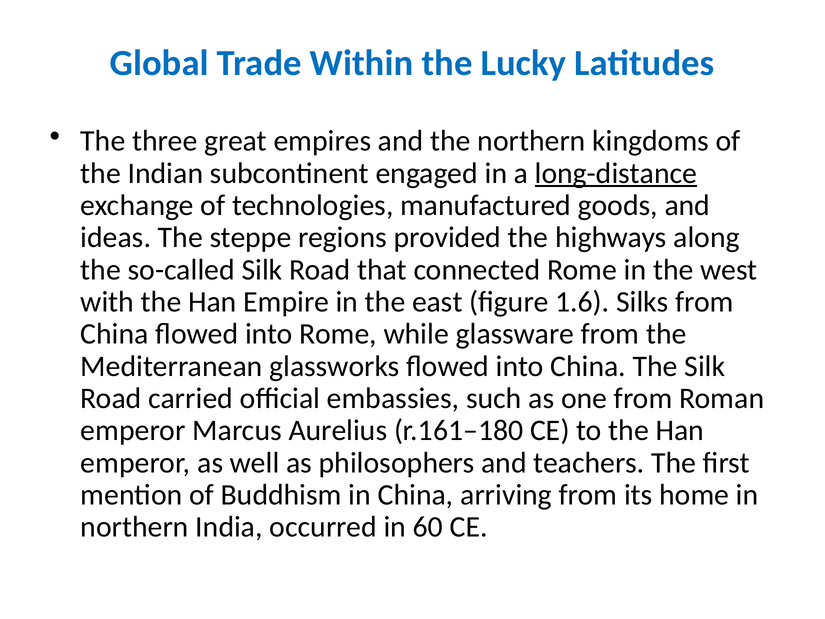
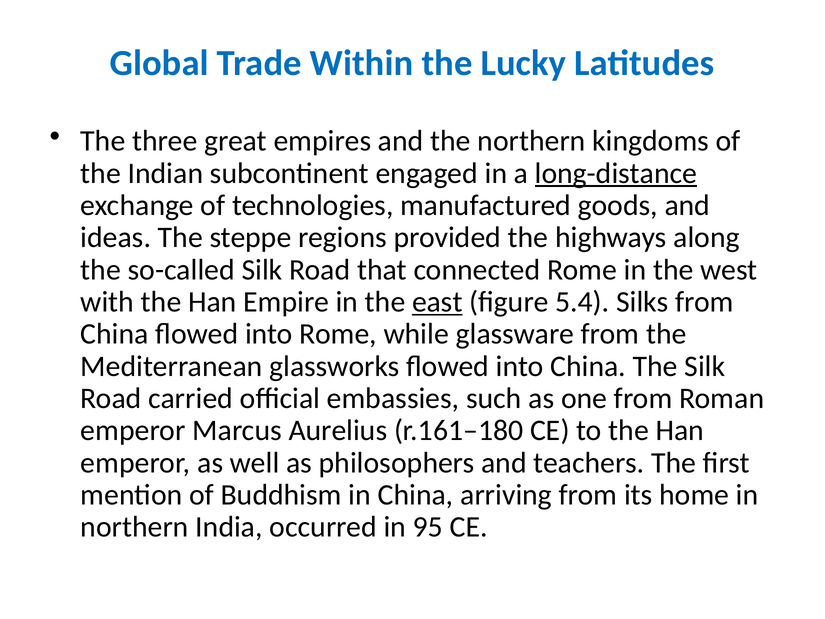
east underline: none -> present
1.6: 1.6 -> 5.4
60: 60 -> 95
